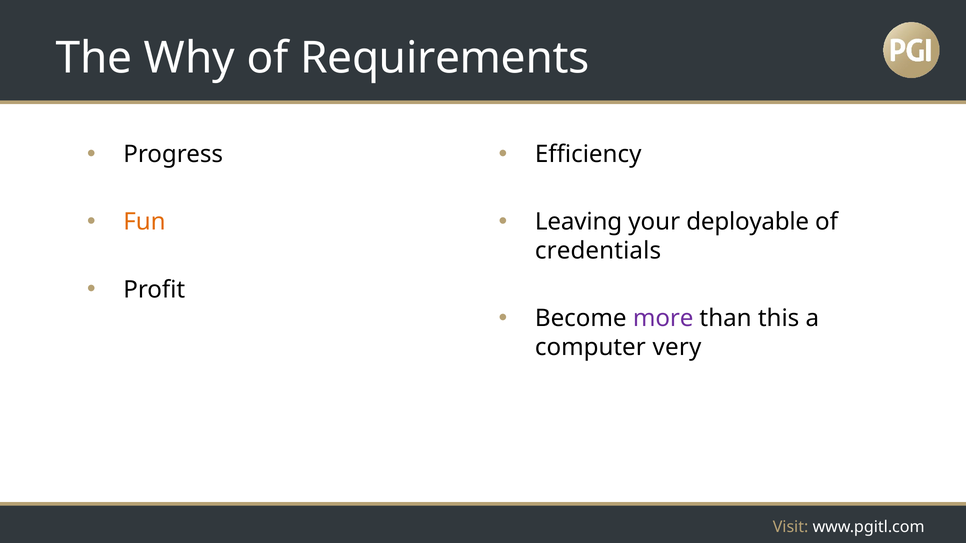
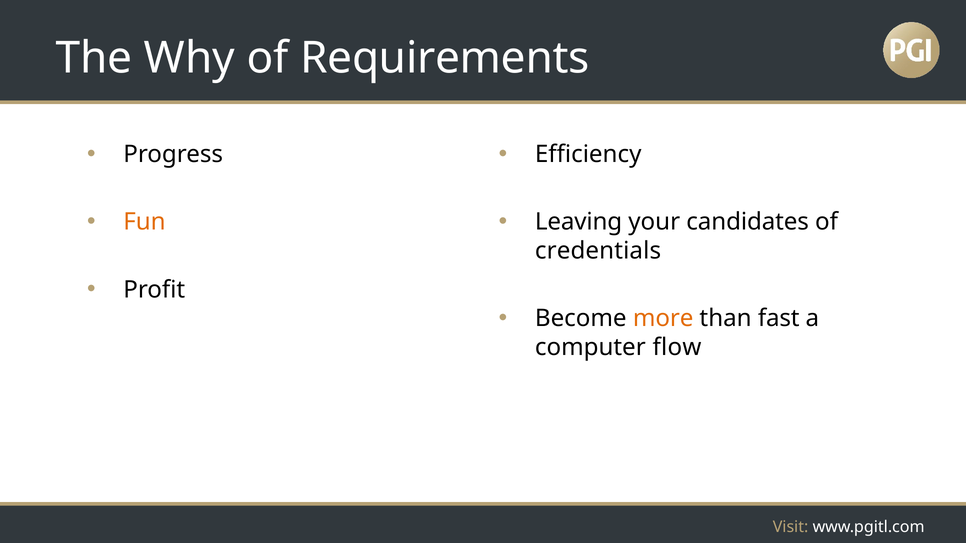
deployable: deployable -> candidates
more colour: purple -> orange
this: this -> fast
very: very -> flow
